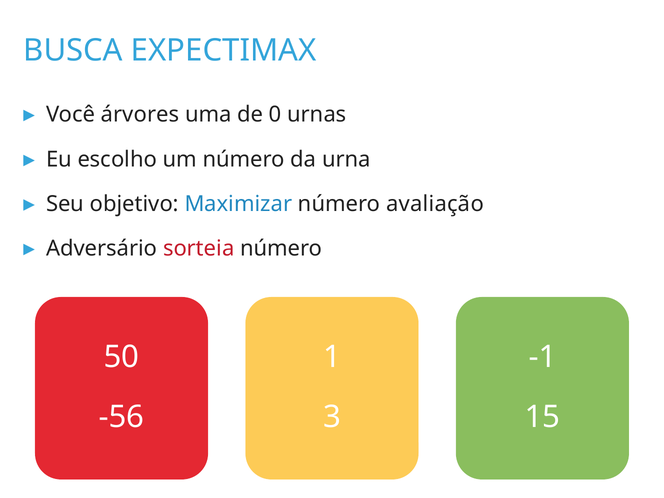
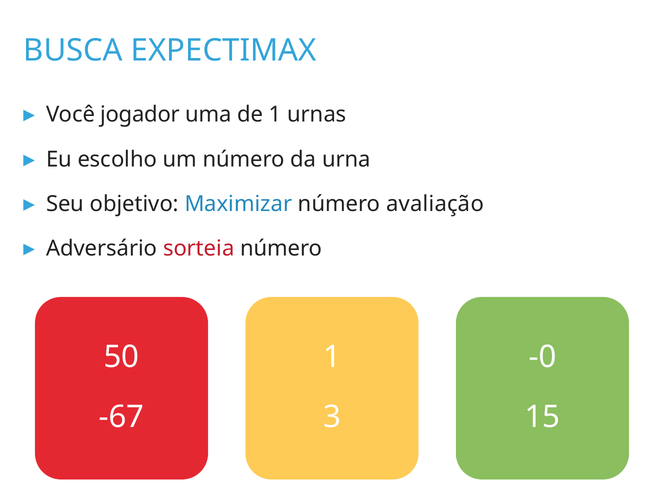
árvores: árvores -> jogador
de 0: 0 -> 1
-1: -1 -> -0
-56: -56 -> -67
